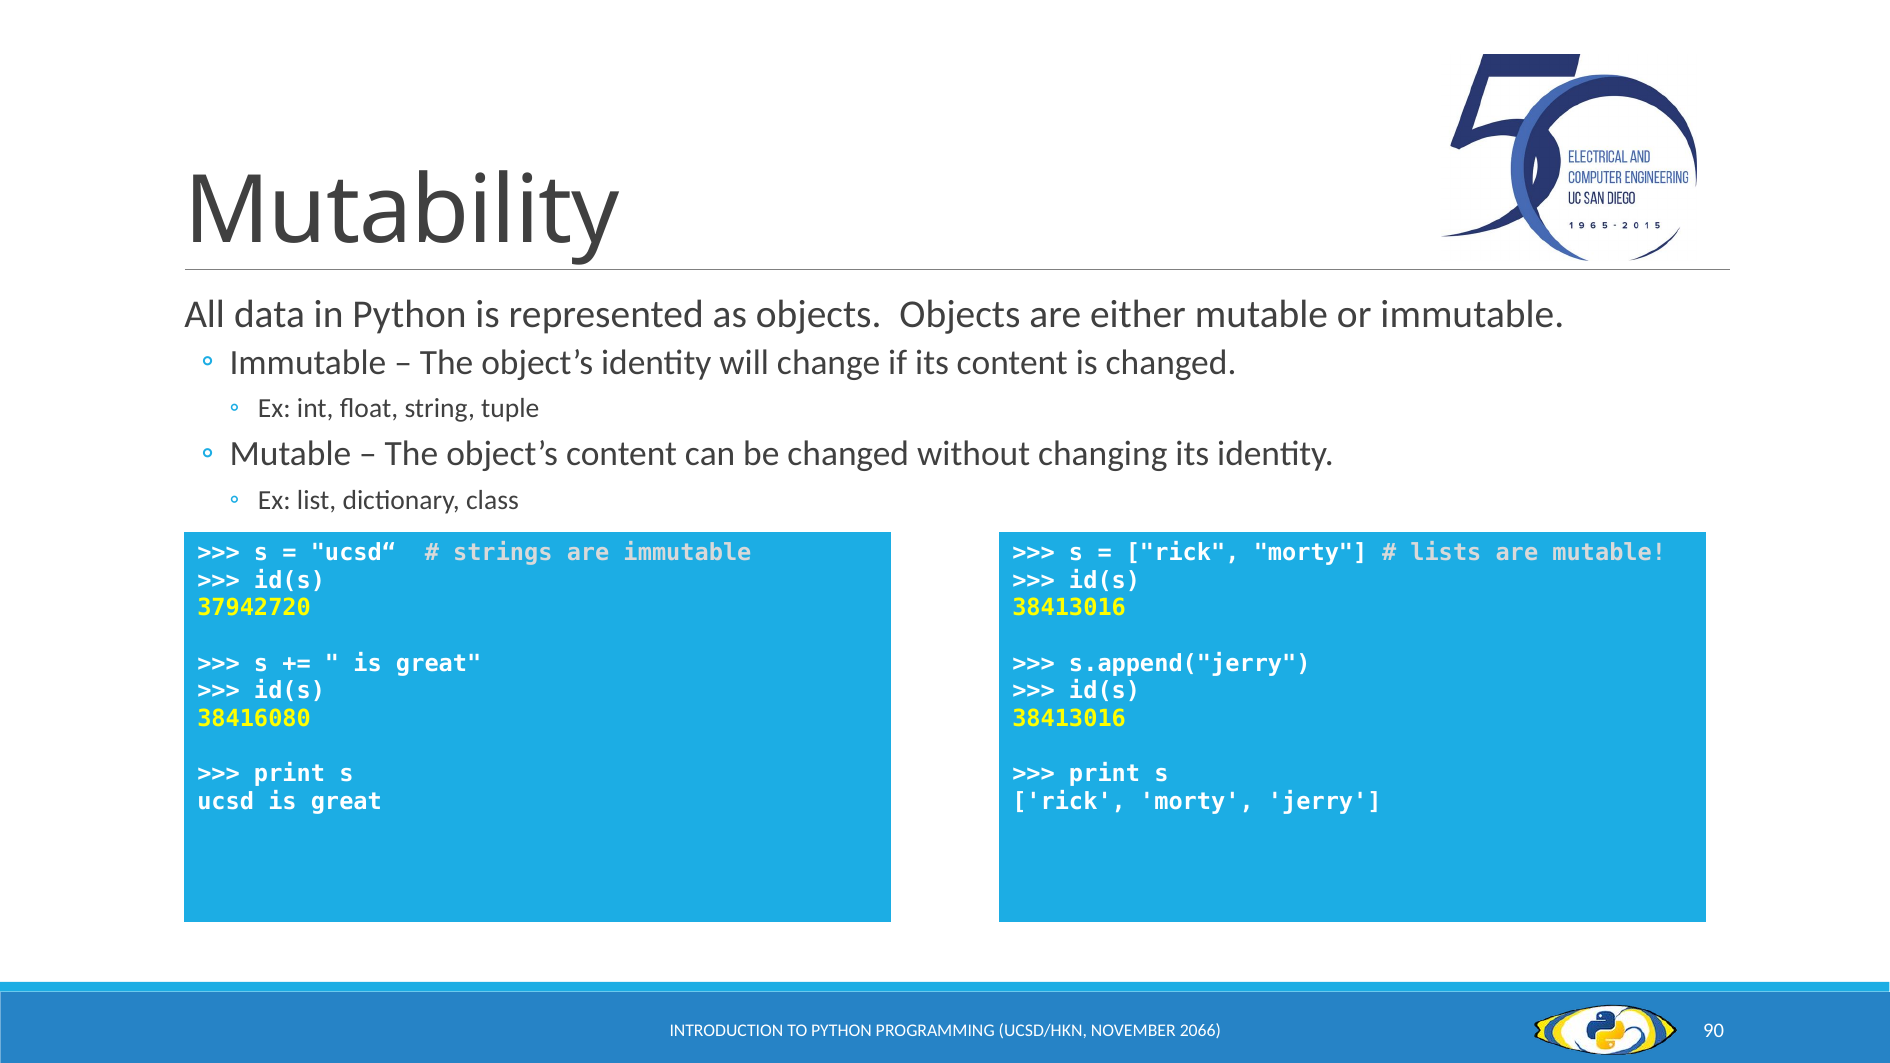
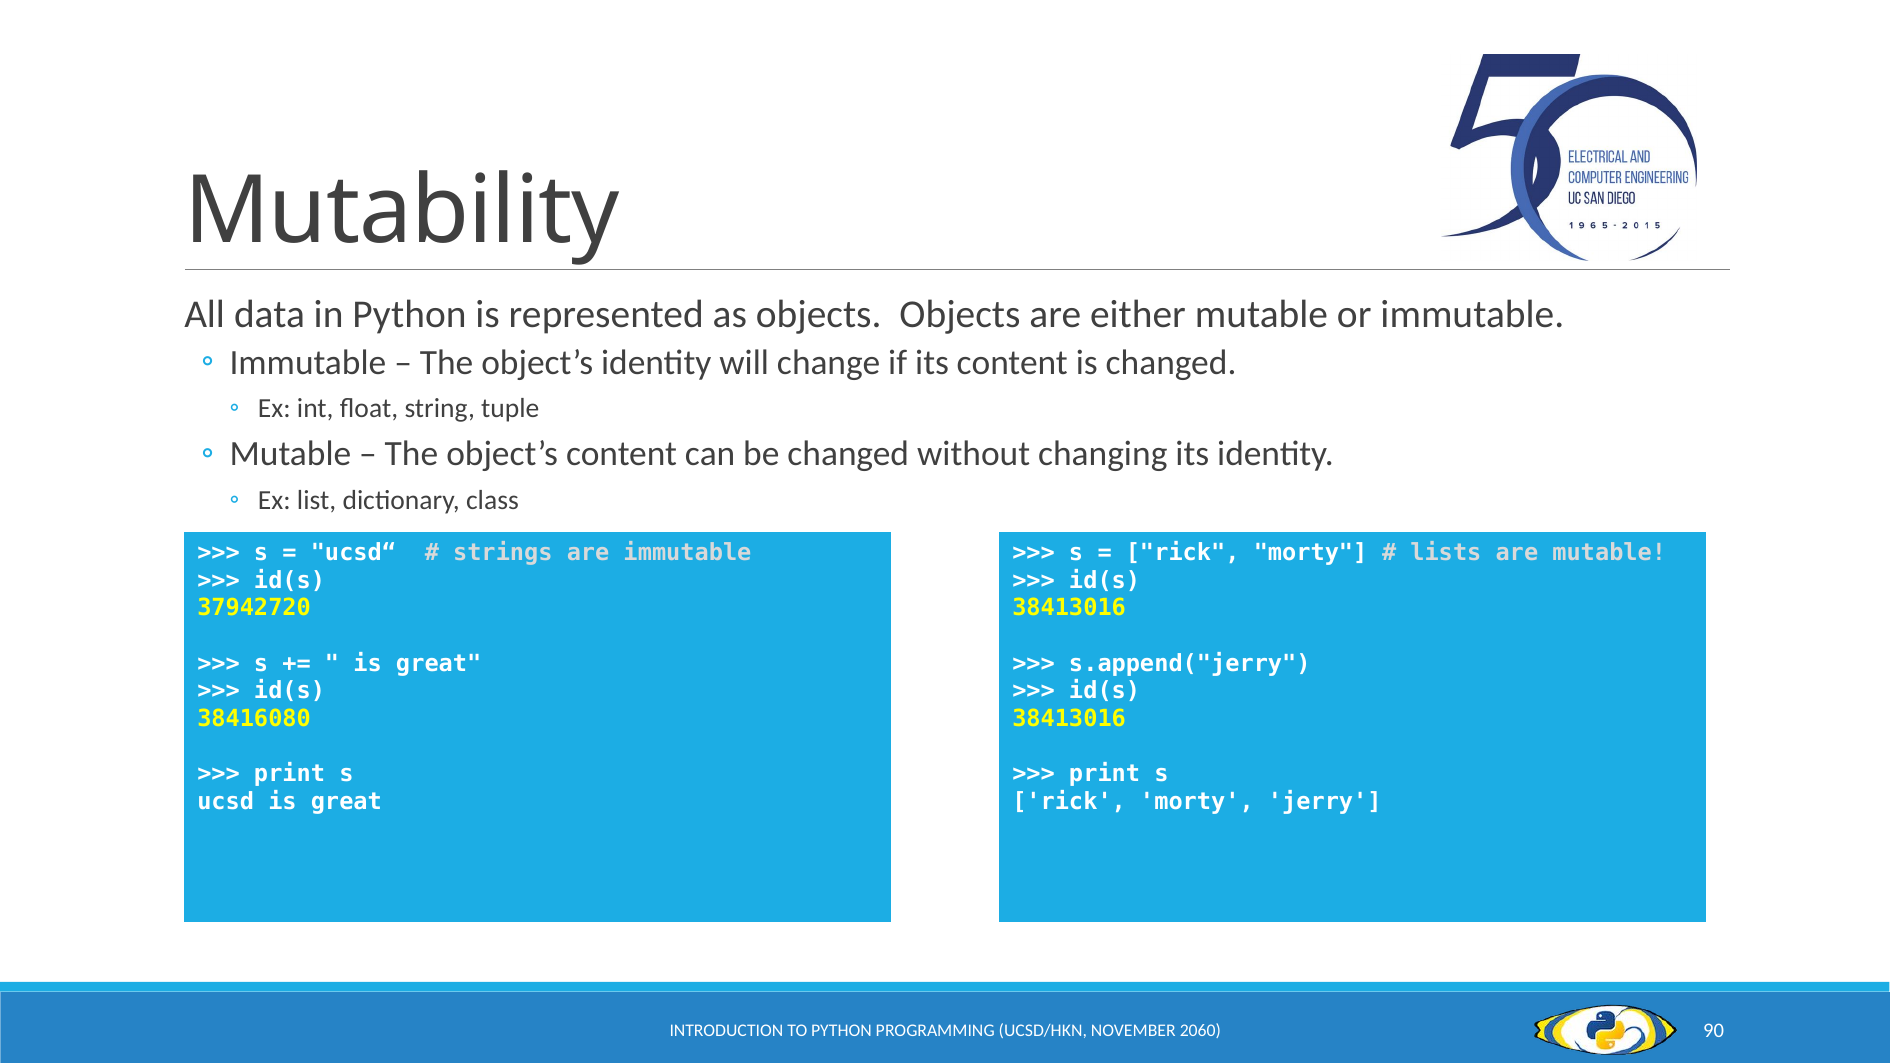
2066: 2066 -> 2060
